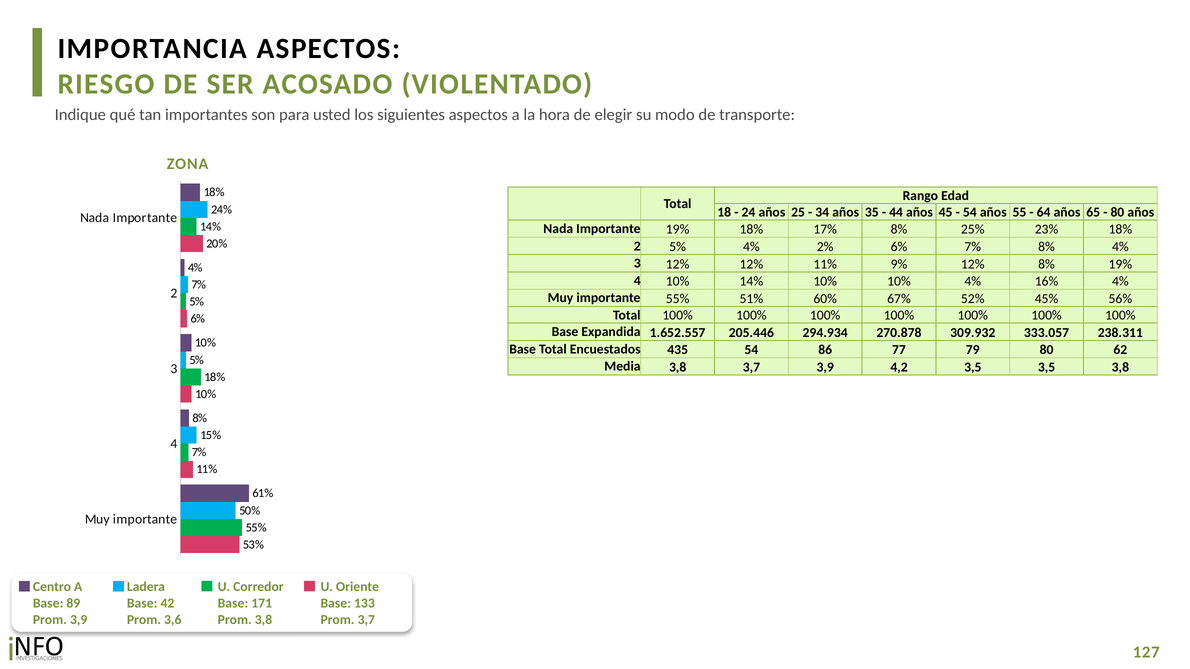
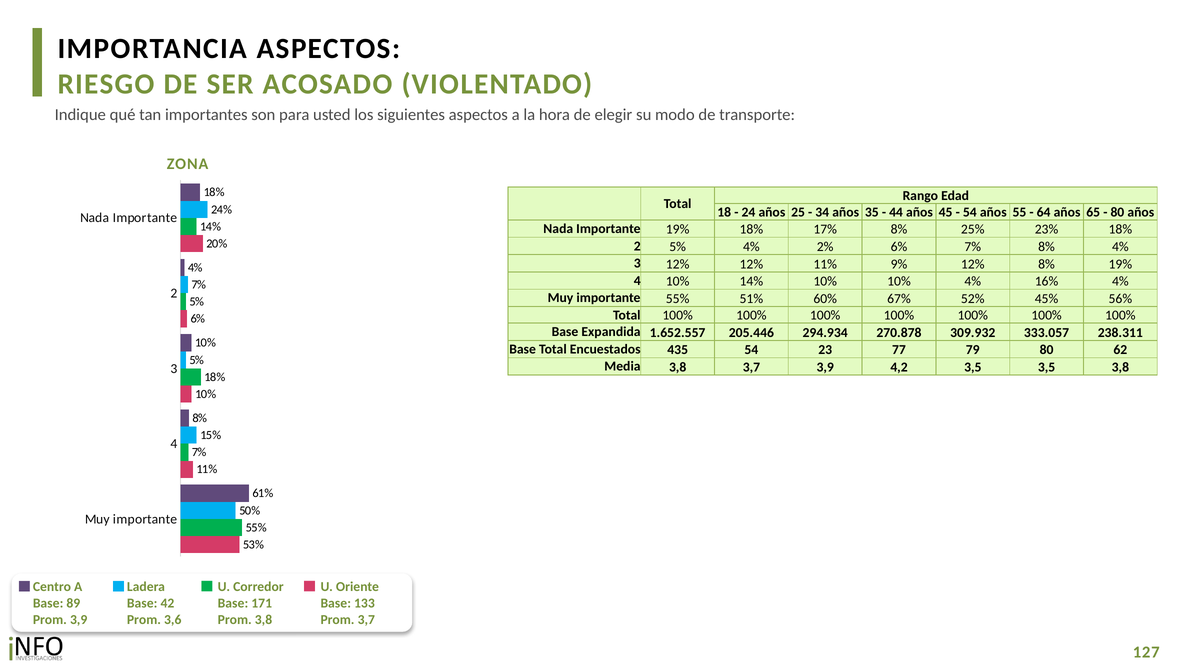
86: 86 -> 23
